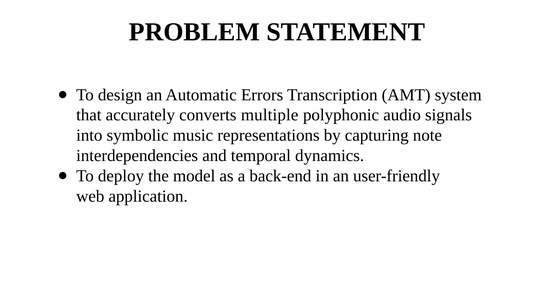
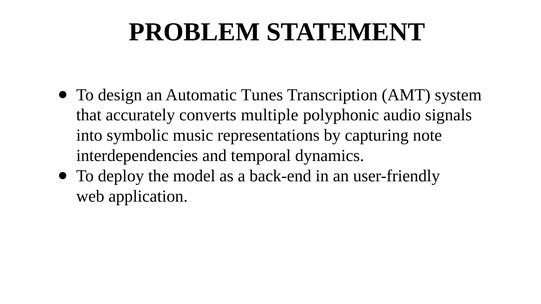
Errors: Errors -> Tunes
